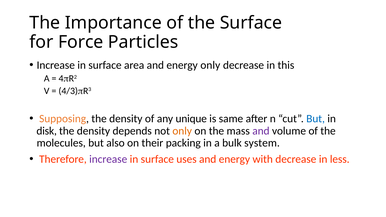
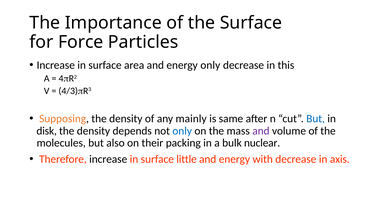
unique: unique -> mainly
only at (182, 131) colour: orange -> blue
system: system -> nuclear
increase at (108, 159) colour: purple -> black
uses: uses -> little
less: less -> axis
